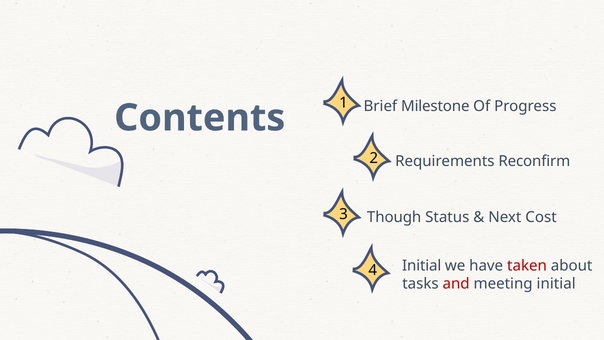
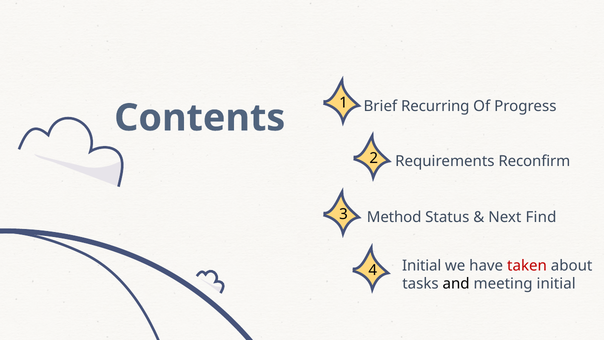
Milestone: Milestone -> Recurring
Though: Though -> Method
Cost: Cost -> Find
and colour: red -> black
